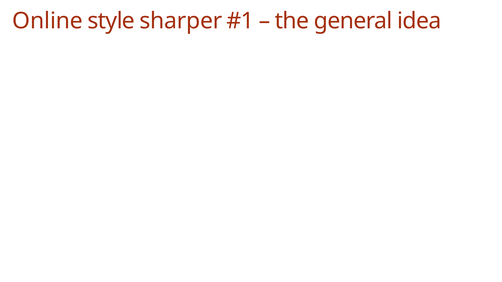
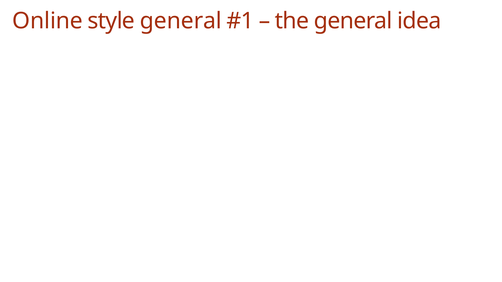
style sharper: sharper -> general
